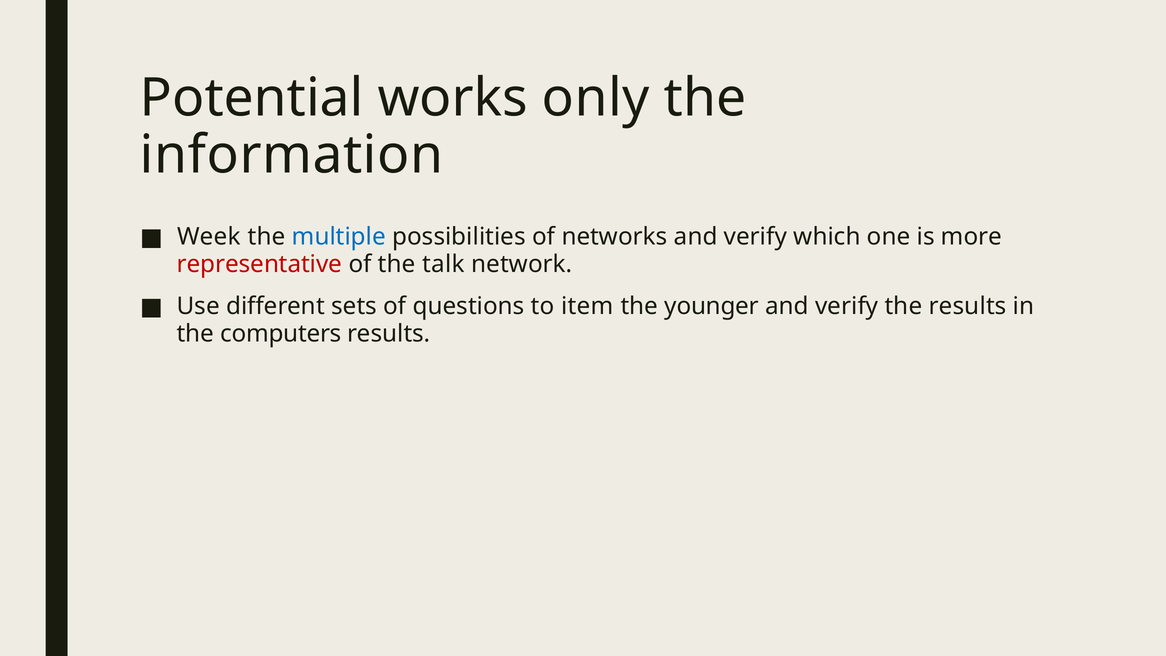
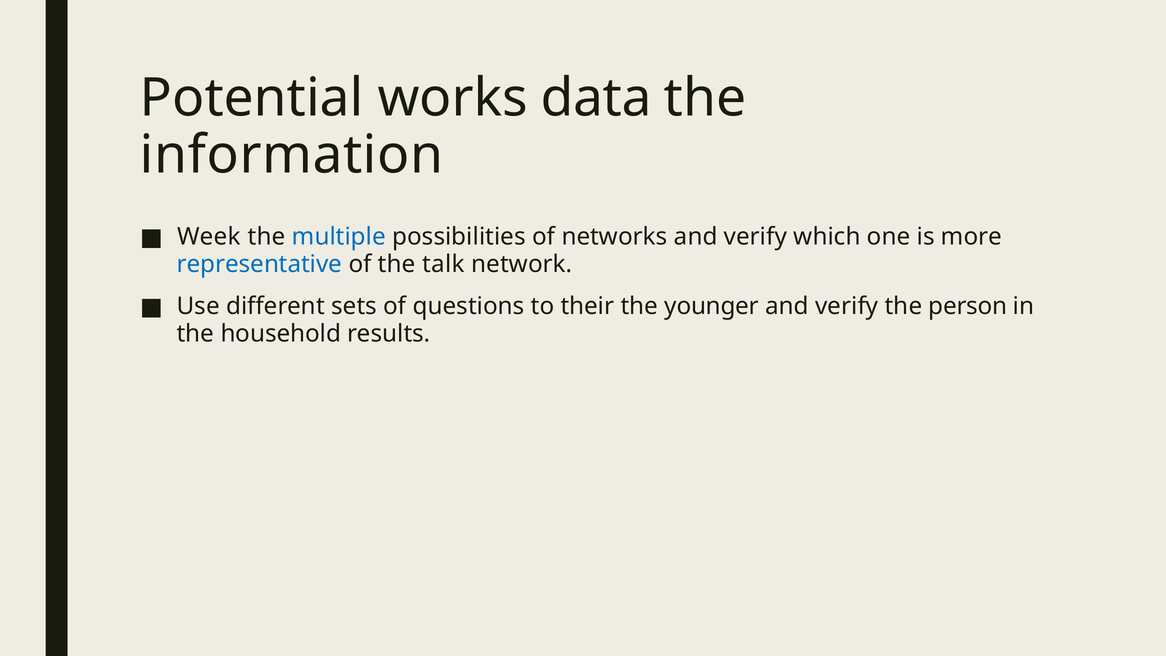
only: only -> data
representative colour: red -> blue
item: item -> their
the results: results -> person
computers: computers -> household
